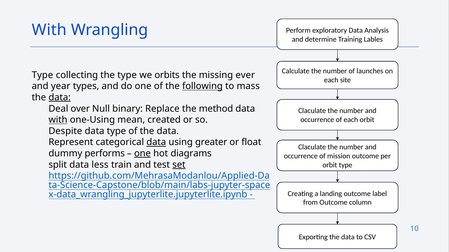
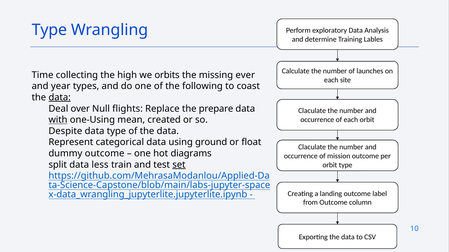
With at (49, 30): With -> Type
Type at (42, 75): Type -> Time
the type: type -> high
following underline: present -> none
mass: mass -> coast
binary: binary -> flights
method: method -> prepare
data at (156, 143) underline: present -> none
greater: greater -> ground
dummy performs: performs -> outcome
one at (142, 154) underline: present -> none
